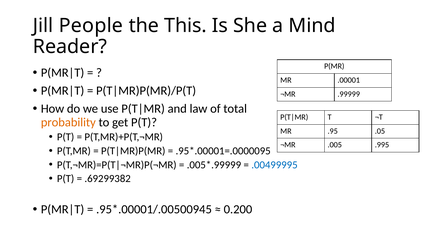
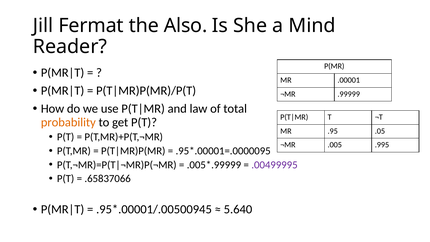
People: People -> Fermat
This: This -> Also
.00499995 colour: blue -> purple
.69299382: .69299382 -> .65837066
0.200: 0.200 -> 5.640
